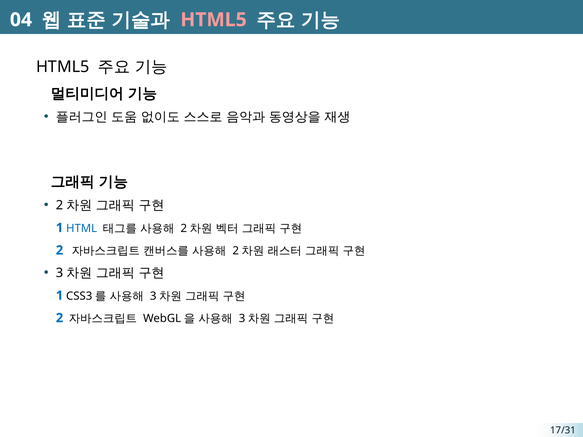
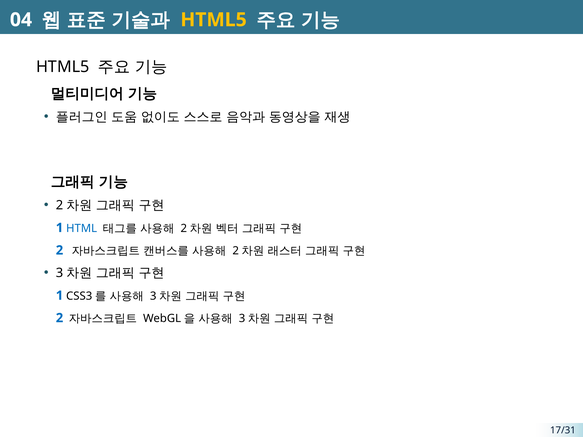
HTML5 colour: pink -> yellow
